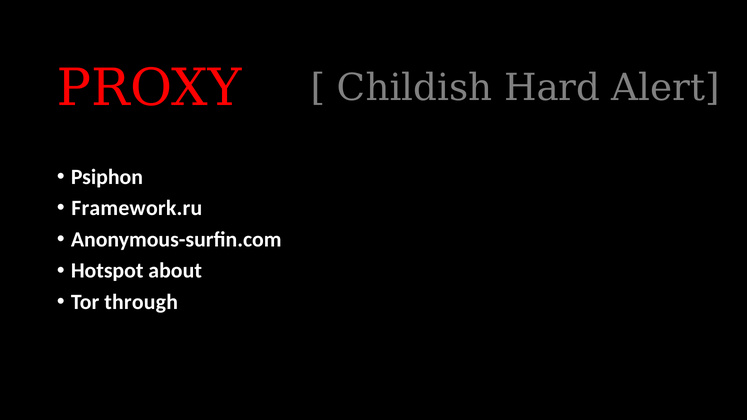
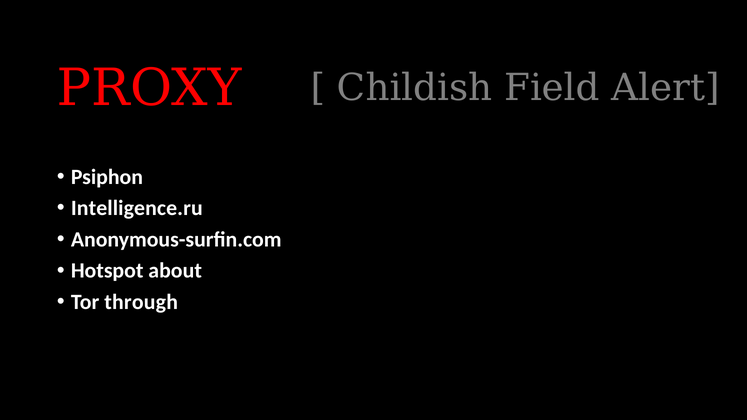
Hard: Hard -> Field
Framework.ru: Framework.ru -> Intelligence.ru
